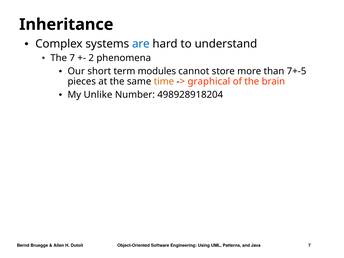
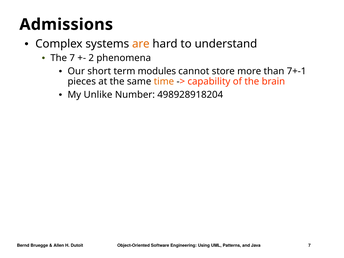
Inheritance: Inheritance -> Admissions
are colour: blue -> orange
7+-5: 7+-5 -> 7+-1
graphical: graphical -> capability
